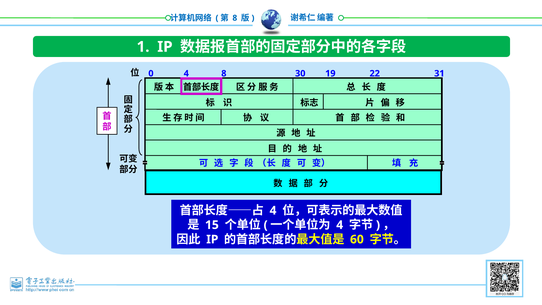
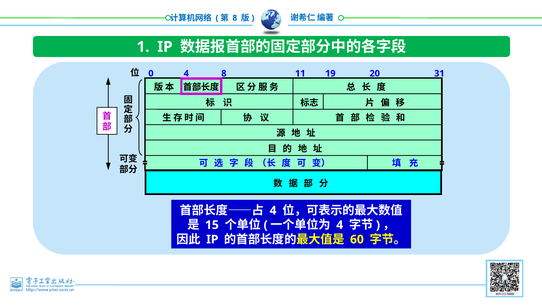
30: 30 -> 11
22: 22 -> 20
